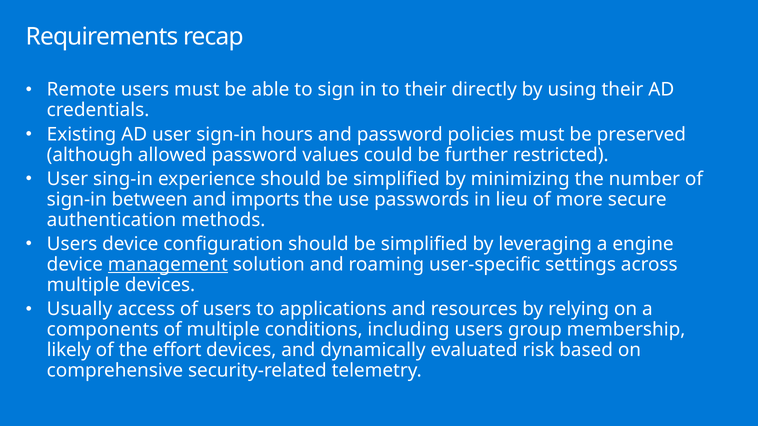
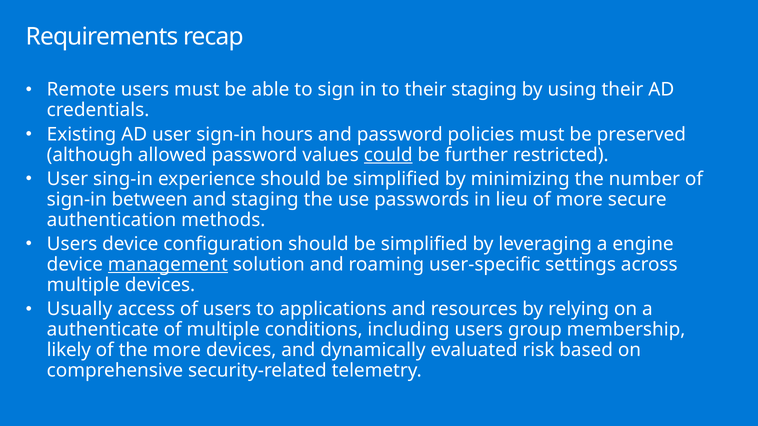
their directly: directly -> staging
could underline: none -> present
and imports: imports -> staging
components: components -> authenticate
the effort: effort -> more
